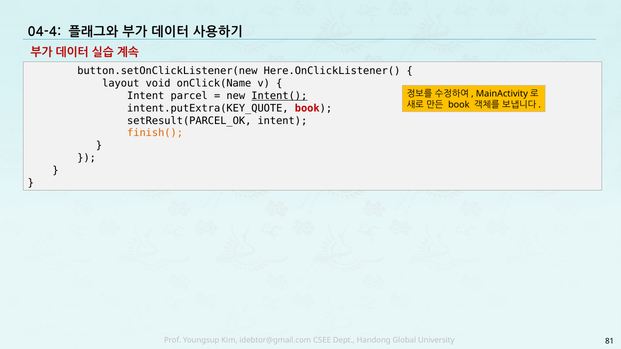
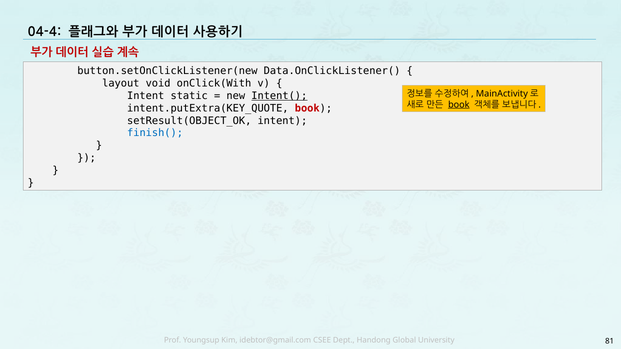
Here.OnClickListener(: Here.OnClickListener( -> Data.OnClickListener(
onClick(Name: onClick(Name -> onClick(With
parcel: parcel -> static
book at (459, 105) underline: none -> present
setResult(PARCEL_OK: setResult(PARCEL_OK -> setResult(OBJECT_OK
finish( colour: orange -> blue
